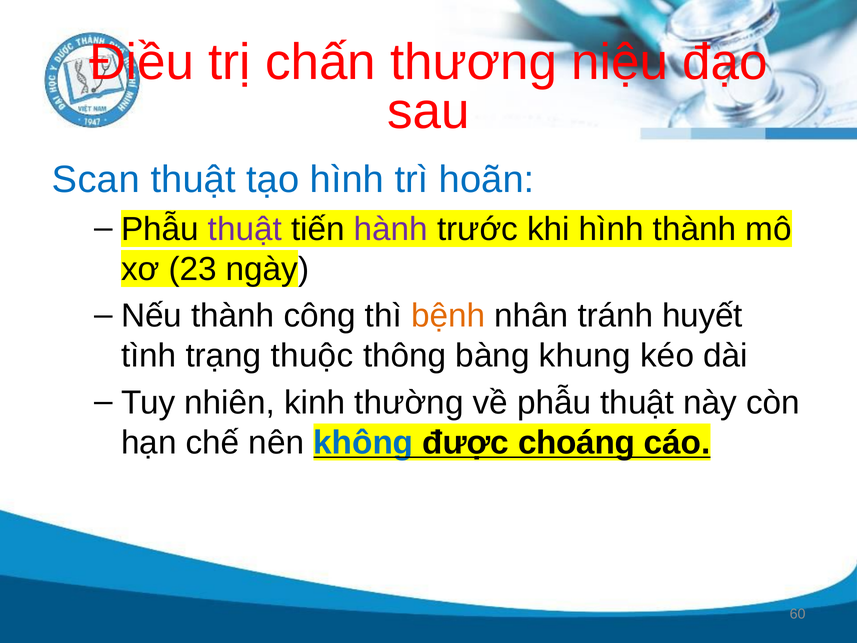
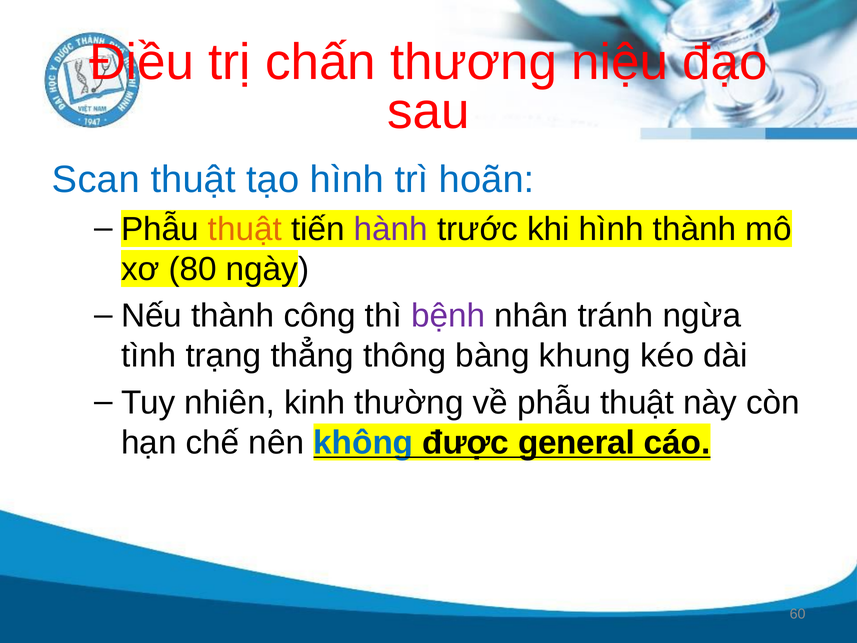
thuật at (245, 229) colour: purple -> orange
23: 23 -> 80
bệnh colour: orange -> purple
huyết: huyết -> ngừa
thuộc: thuộc -> thẳng
choáng: choáng -> general
